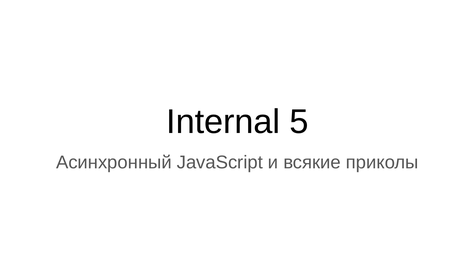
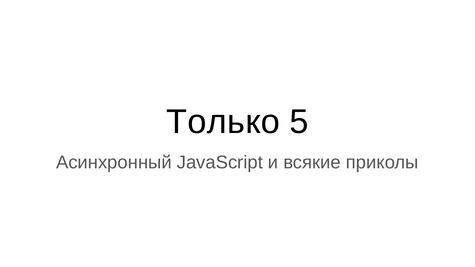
Internal: Internal -> Только
